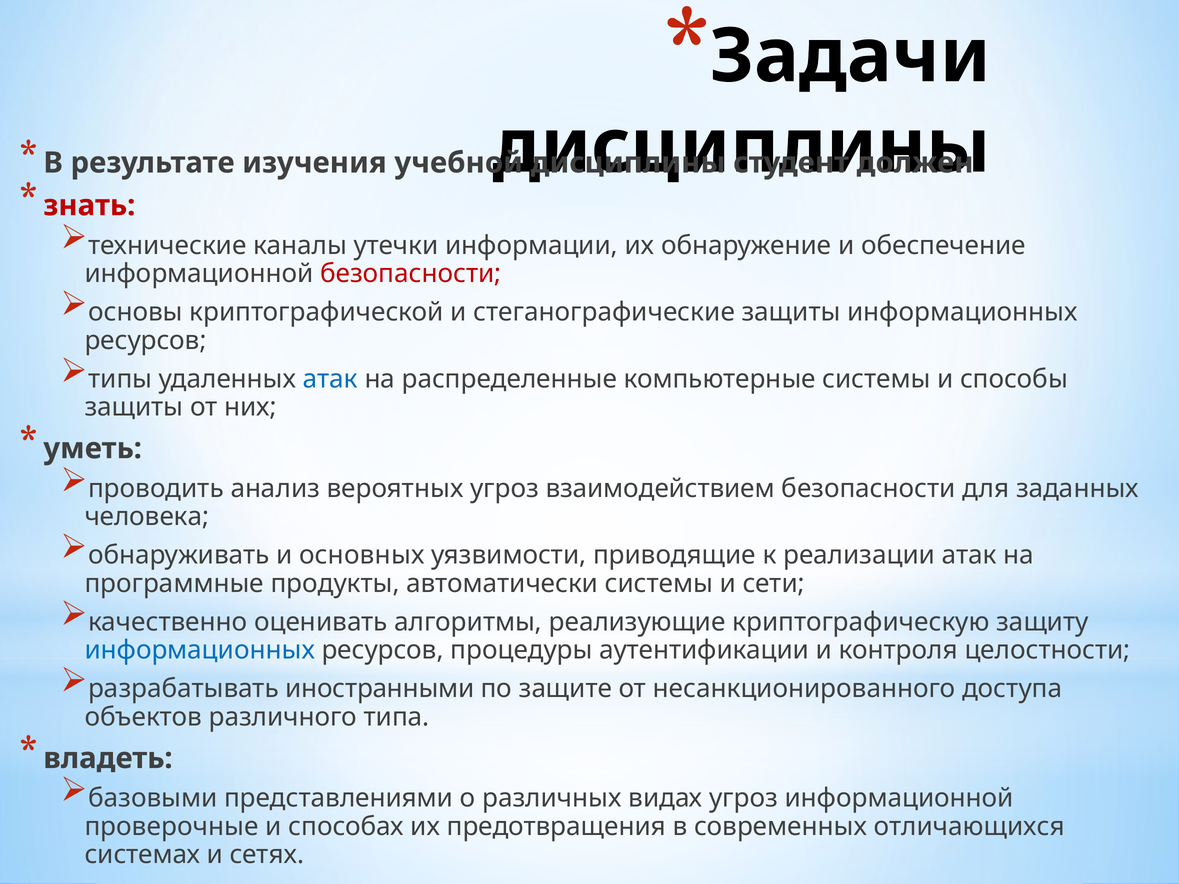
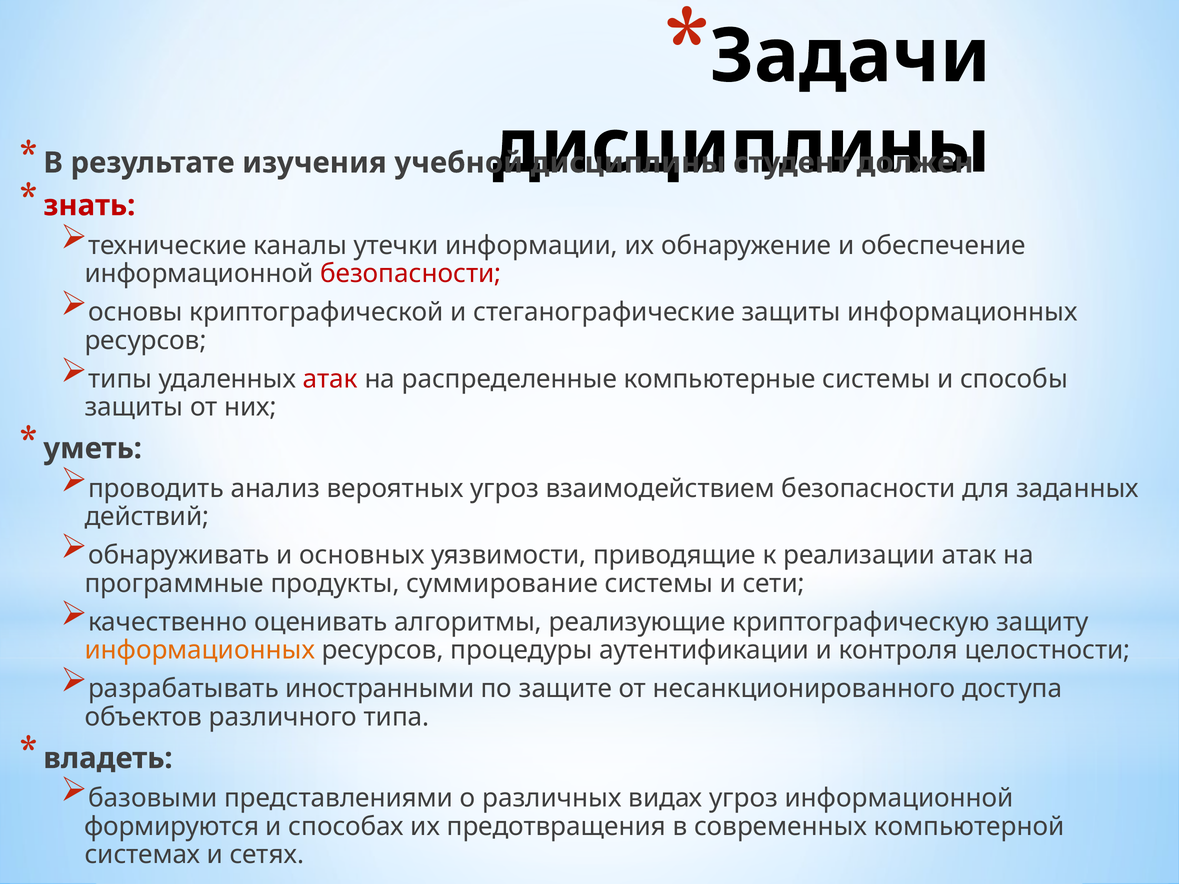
атак at (330, 379) colour: blue -> red
человека: человека -> действий
автоматически: автоматически -> суммирование
информационных at (200, 650) colour: blue -> orange
проверочные: проверочные -> формируются
отличающихся: отличающихся -> компьютерной
